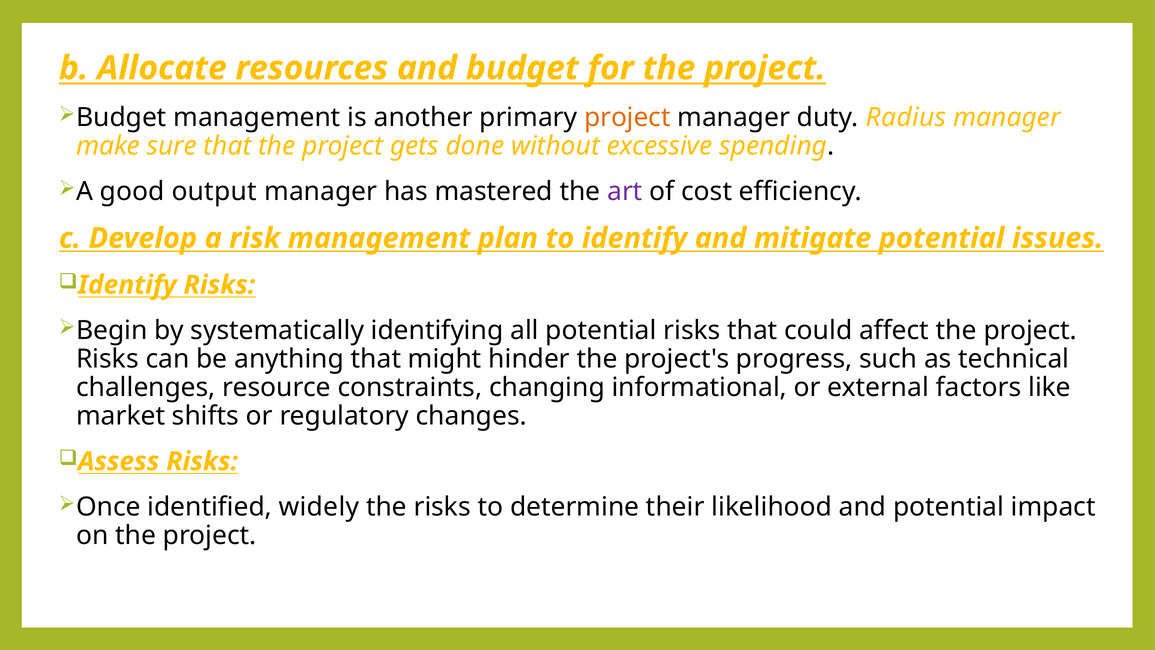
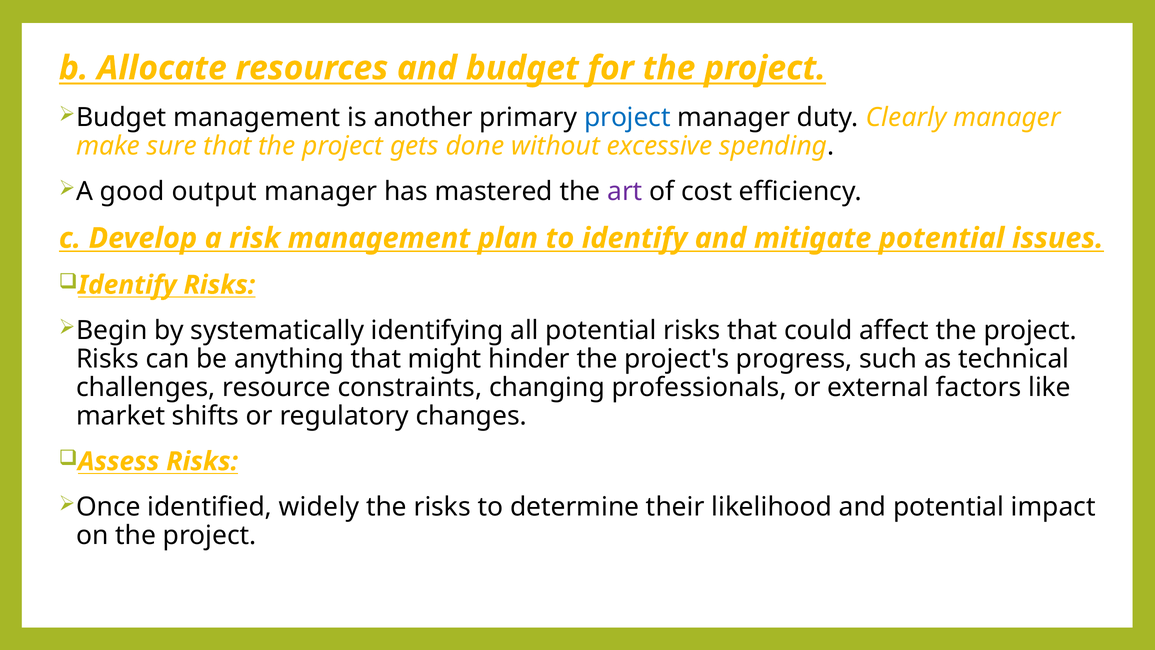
project at (627, 117) colour: orange -> blue
Radius: Radius -> Clearly
informational: informational -> professionals
